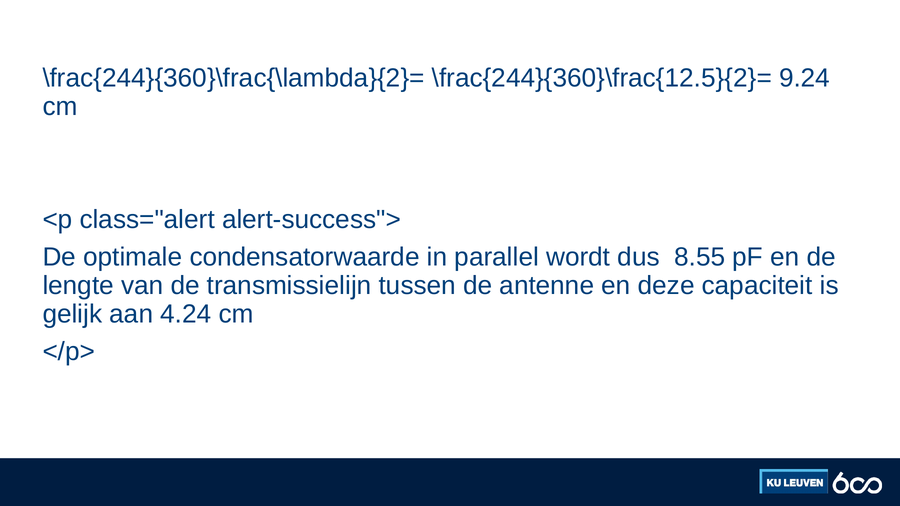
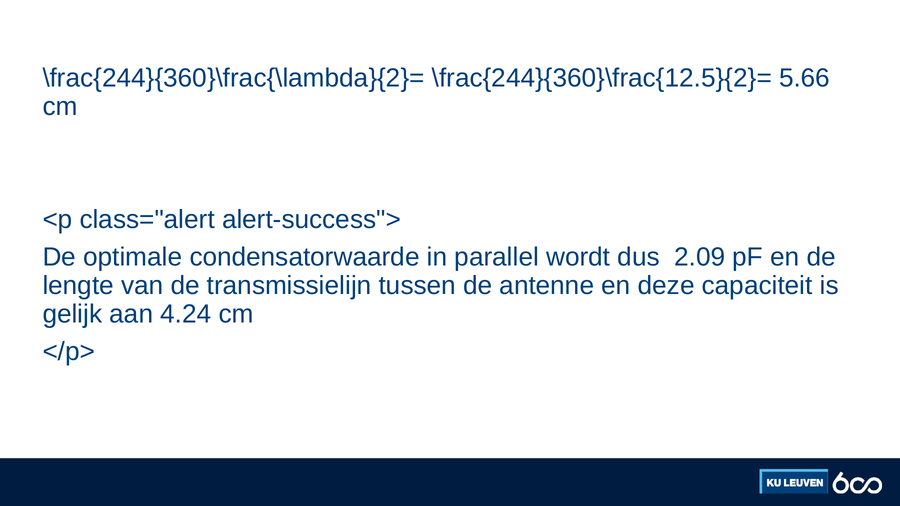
9.24: 9.24 -> 5.66
8.55: 8.55 -> 2.09
